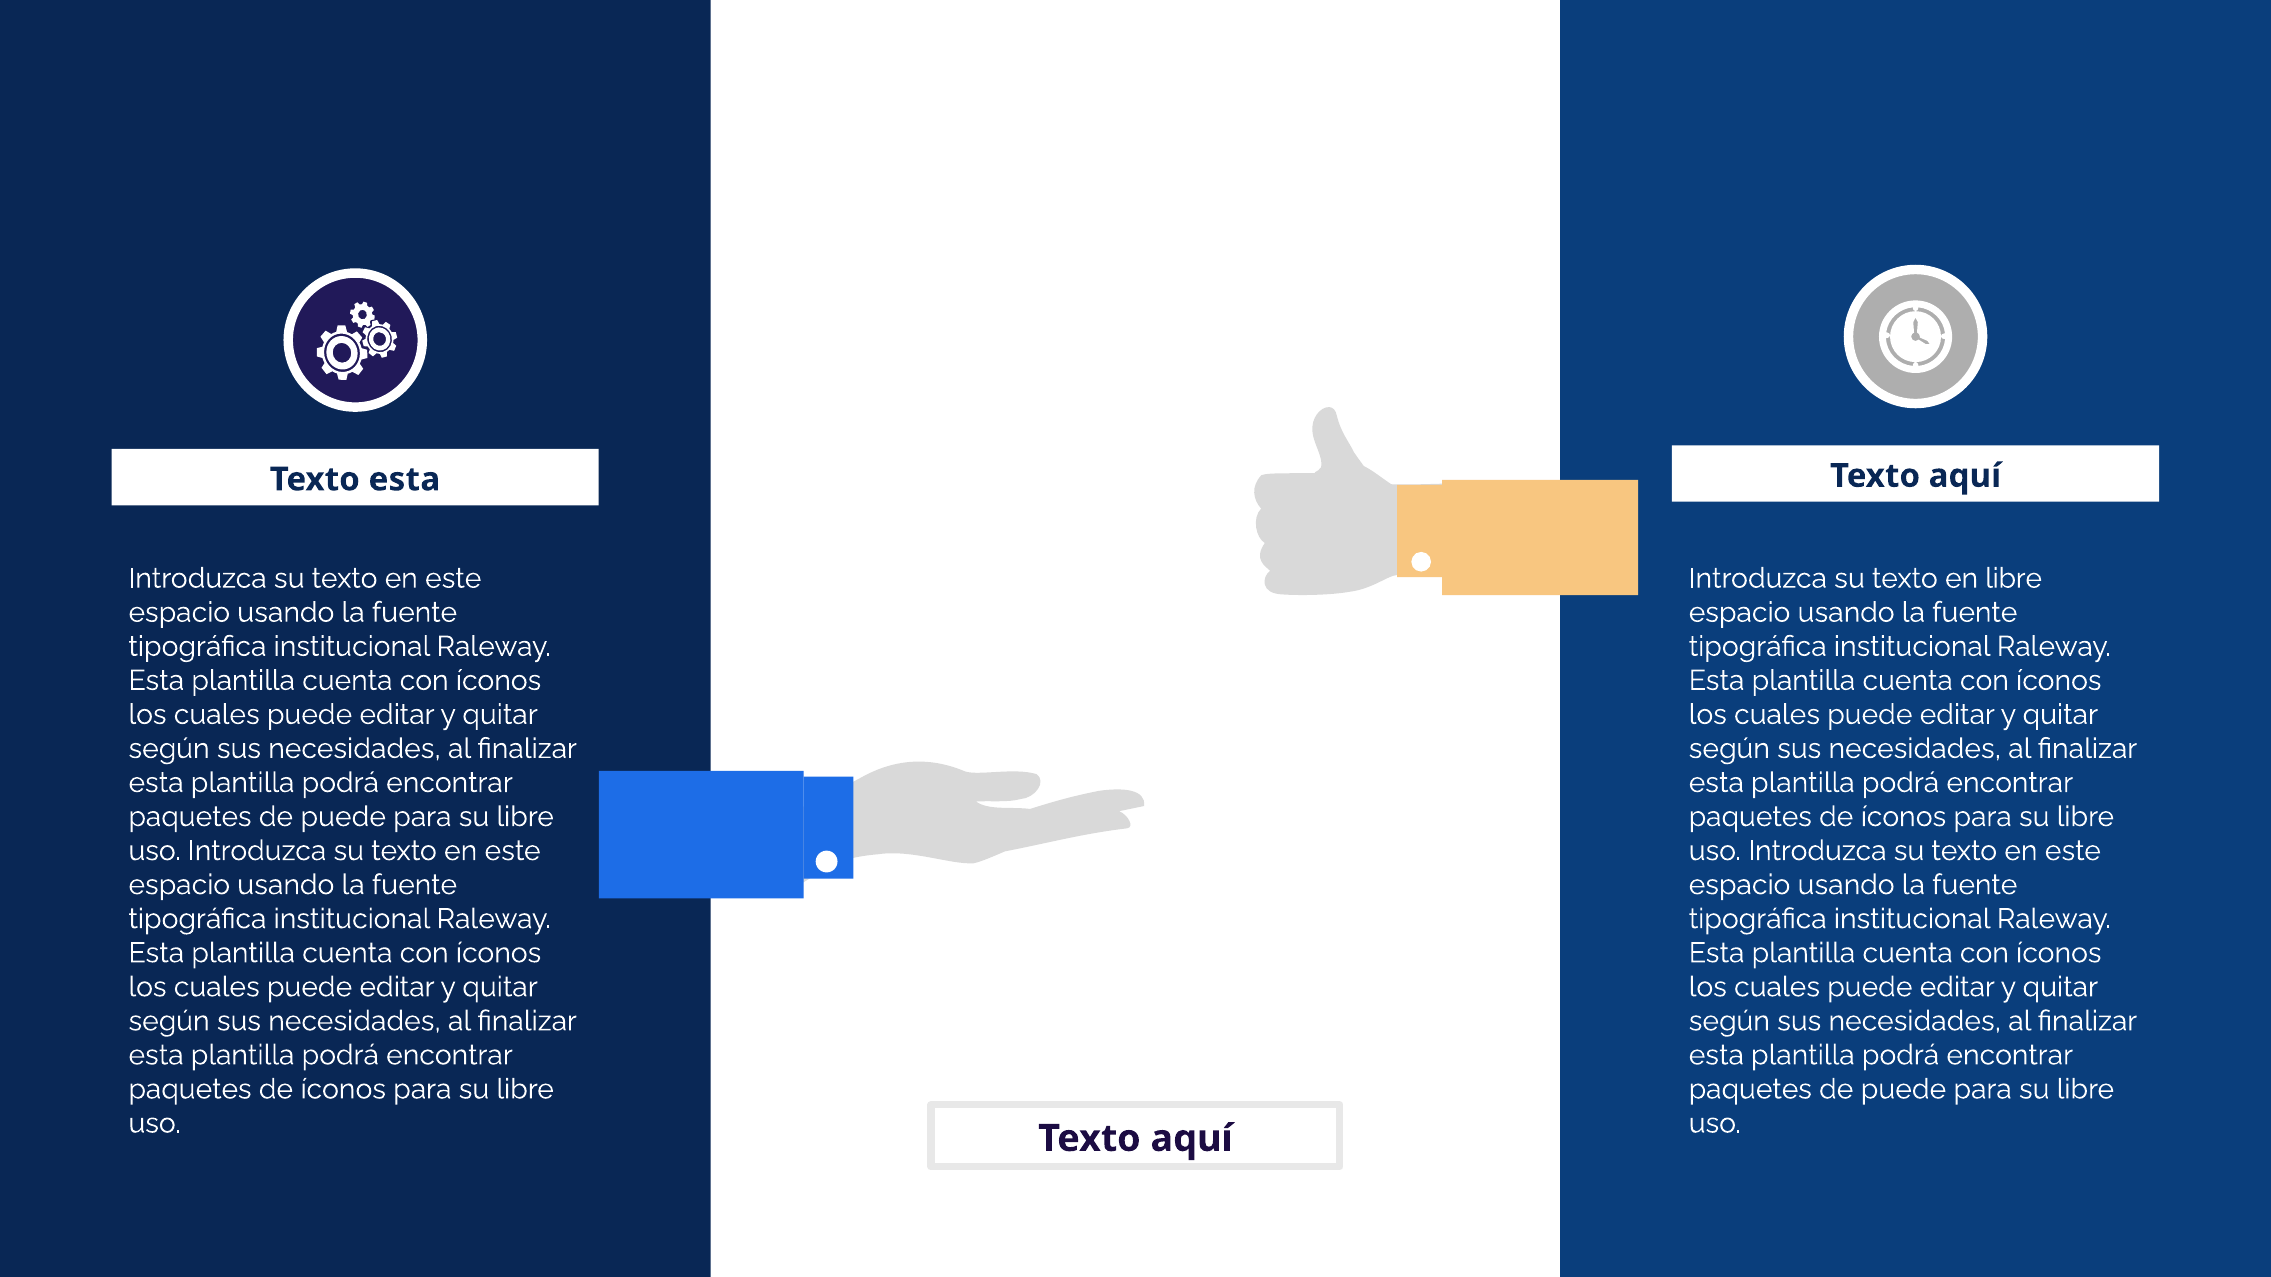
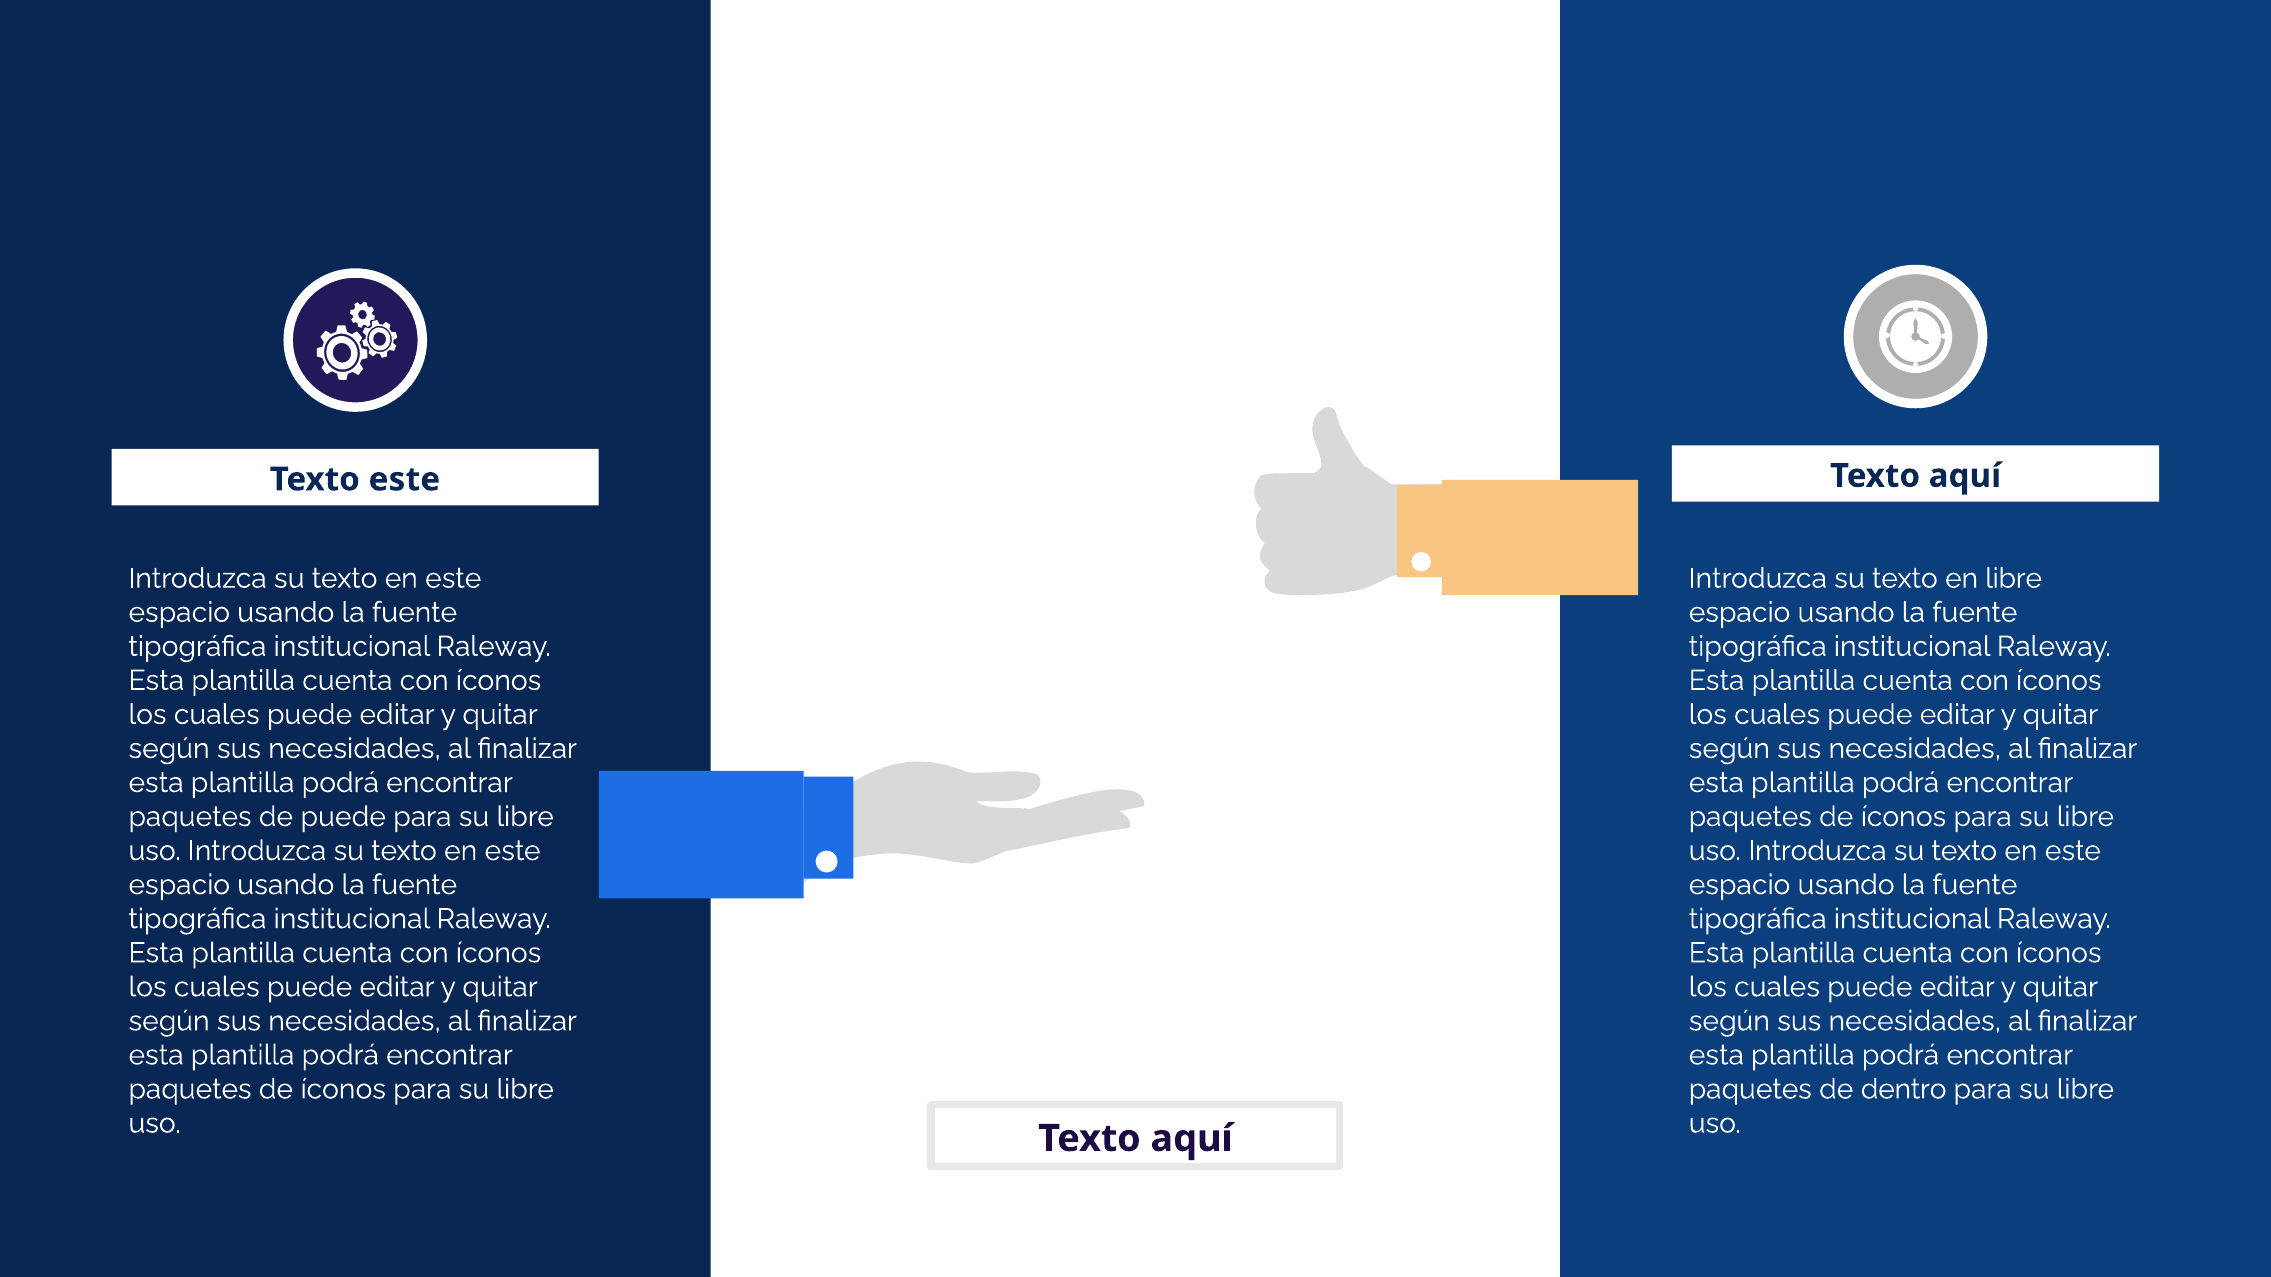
Texto esta: esta -> este
puede at (1904, 1089): puede -> dentro
